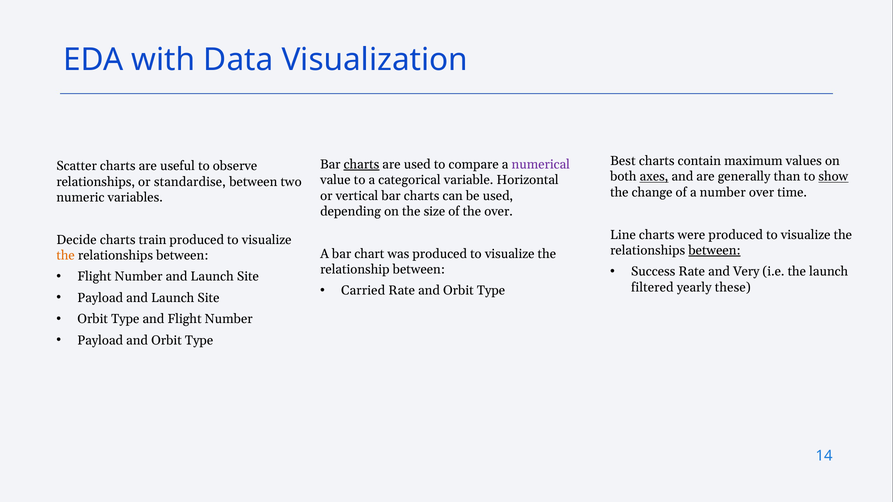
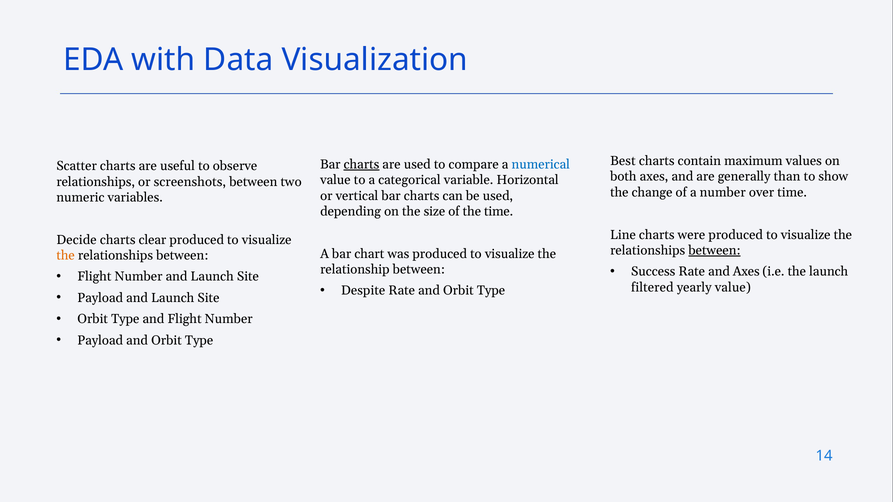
numerical colour: purple -> blue
axes at (654, 177) underline: present -> none
show underline: present -> none
standardise: standardise -> screenshots
the over: over -> time
train: train -> clear
and Very: Very -> Axes
yearly these: these -> value
Carried: Carried -> Despite
